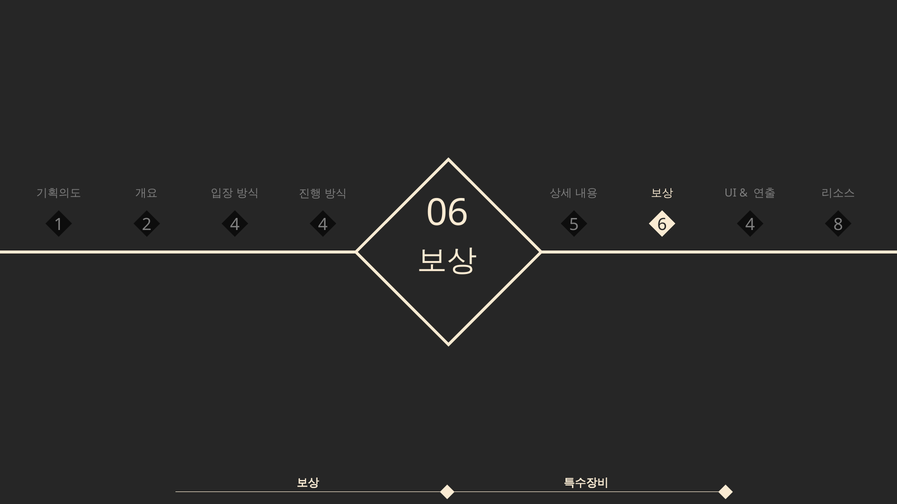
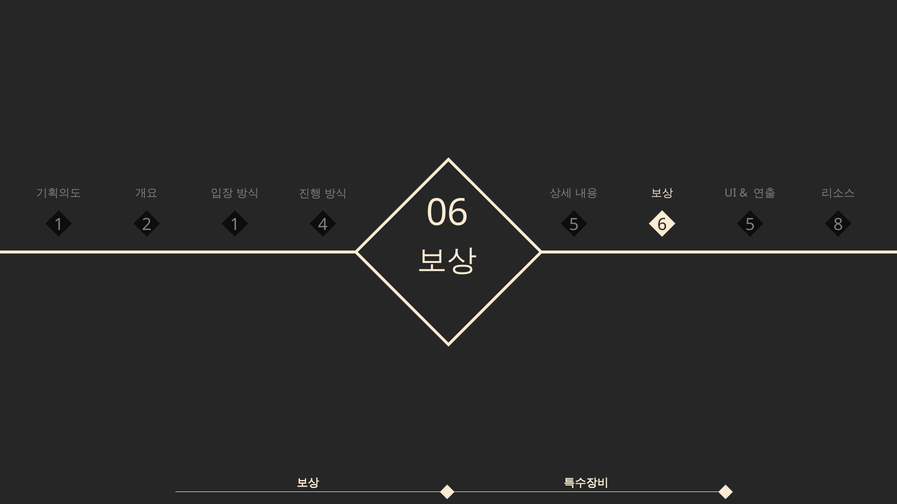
06 4: 4 -> 5
2 4: 4 -> 1
